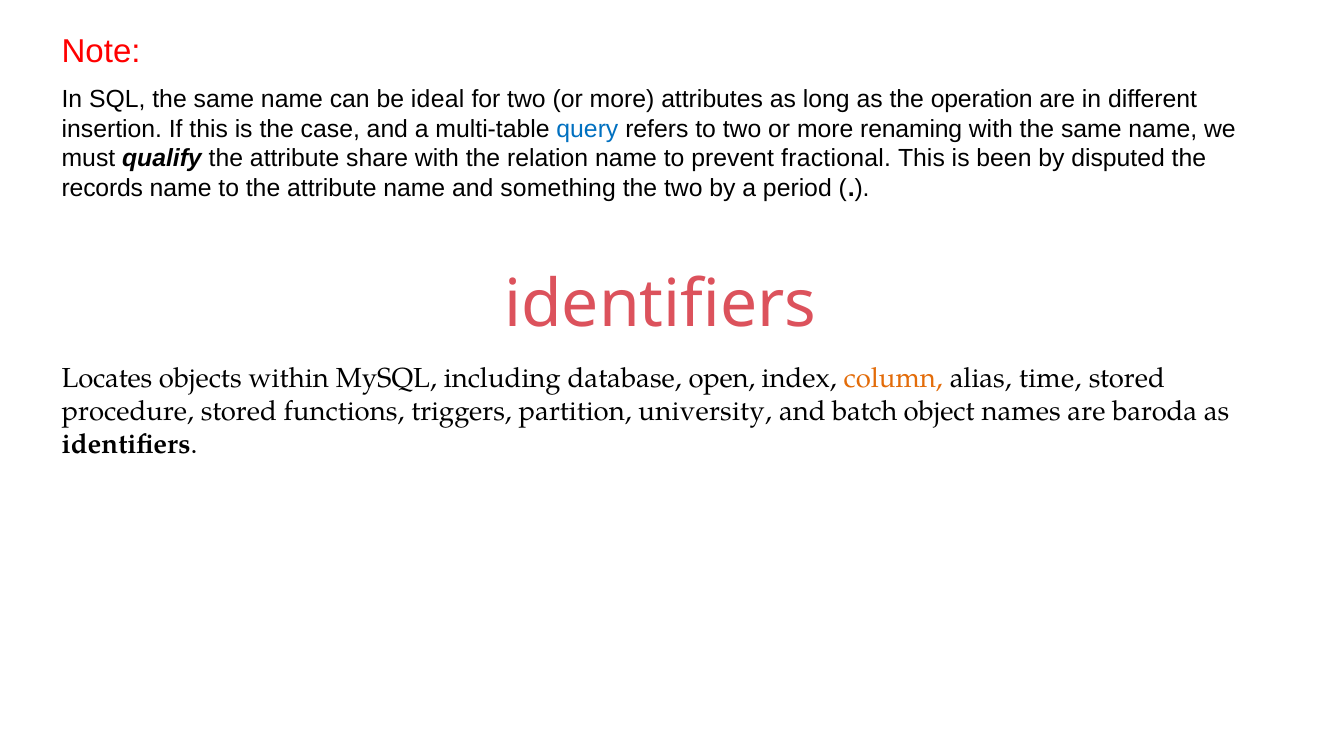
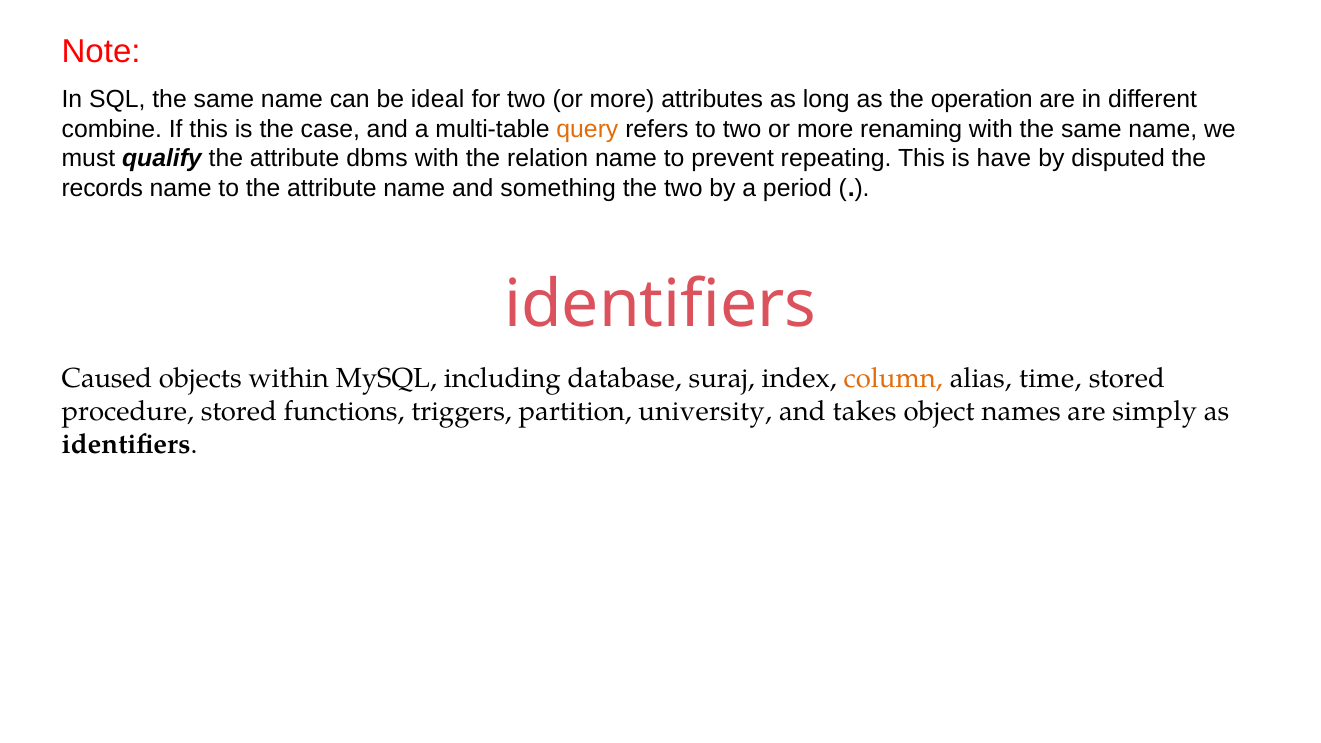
insertion: insertion -> combine
query colour: blue -> orange
share: share -> dbms
fractional: fractional -> repeating
been: been -> have
Locates: Locates -> Caused
open: open -> suraj
batch: batch -> takes
baroda: baroda -> simply
